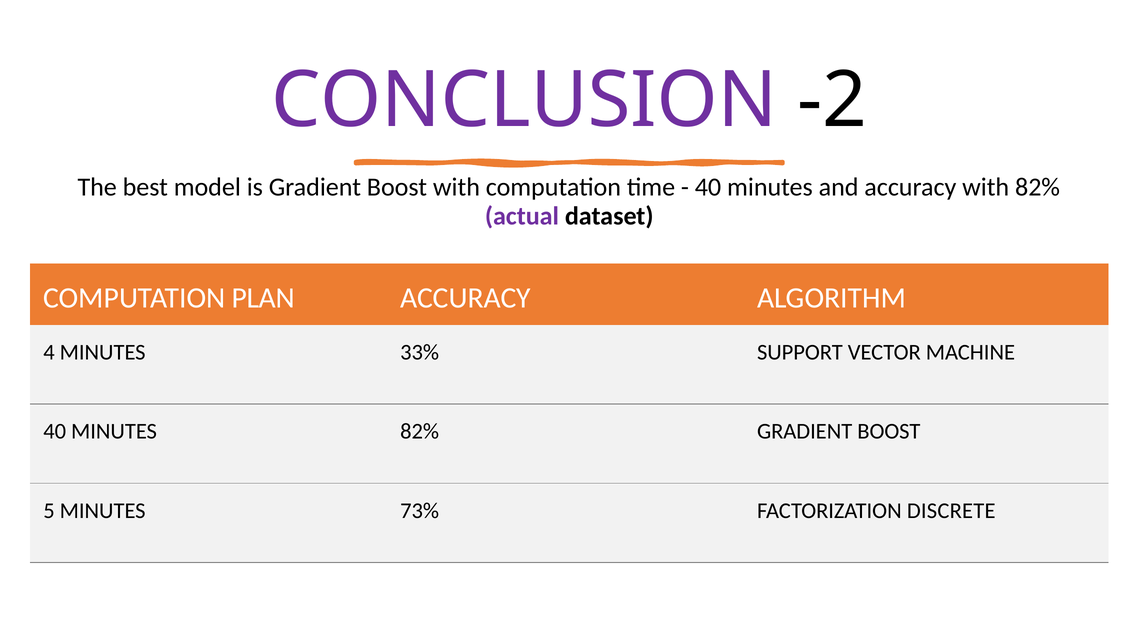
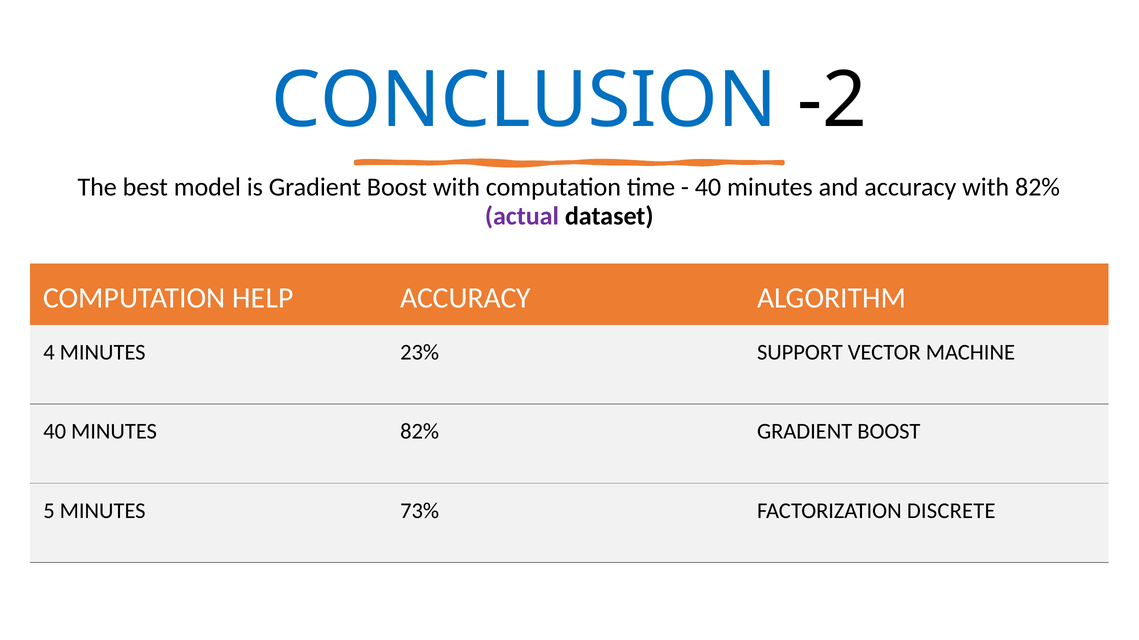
CONCLUSION colour: purple -> blue
PLAN: PLAN -> HELP
33%: 33% -> 23%
